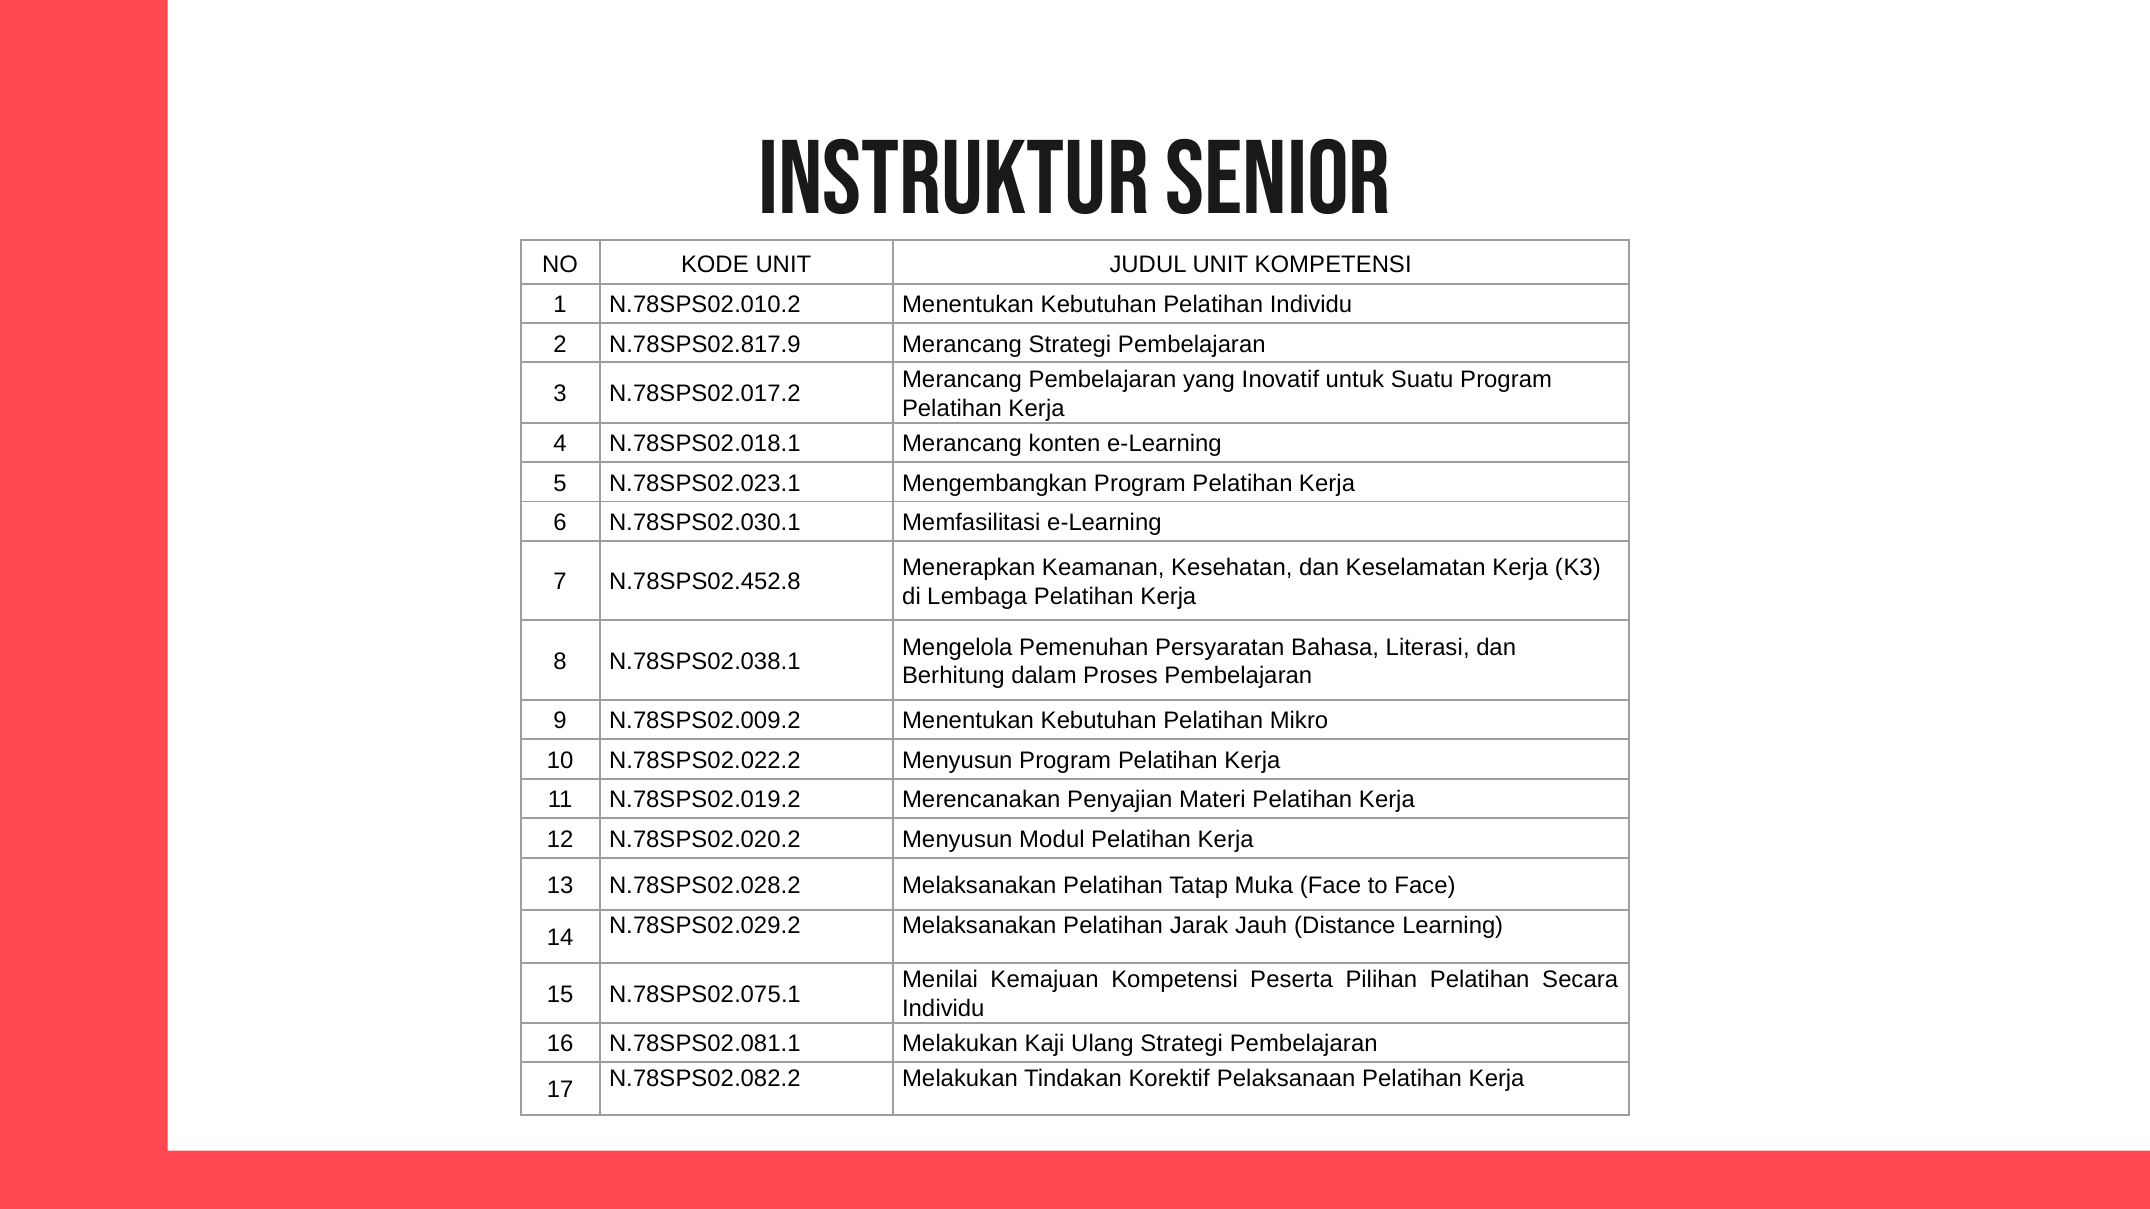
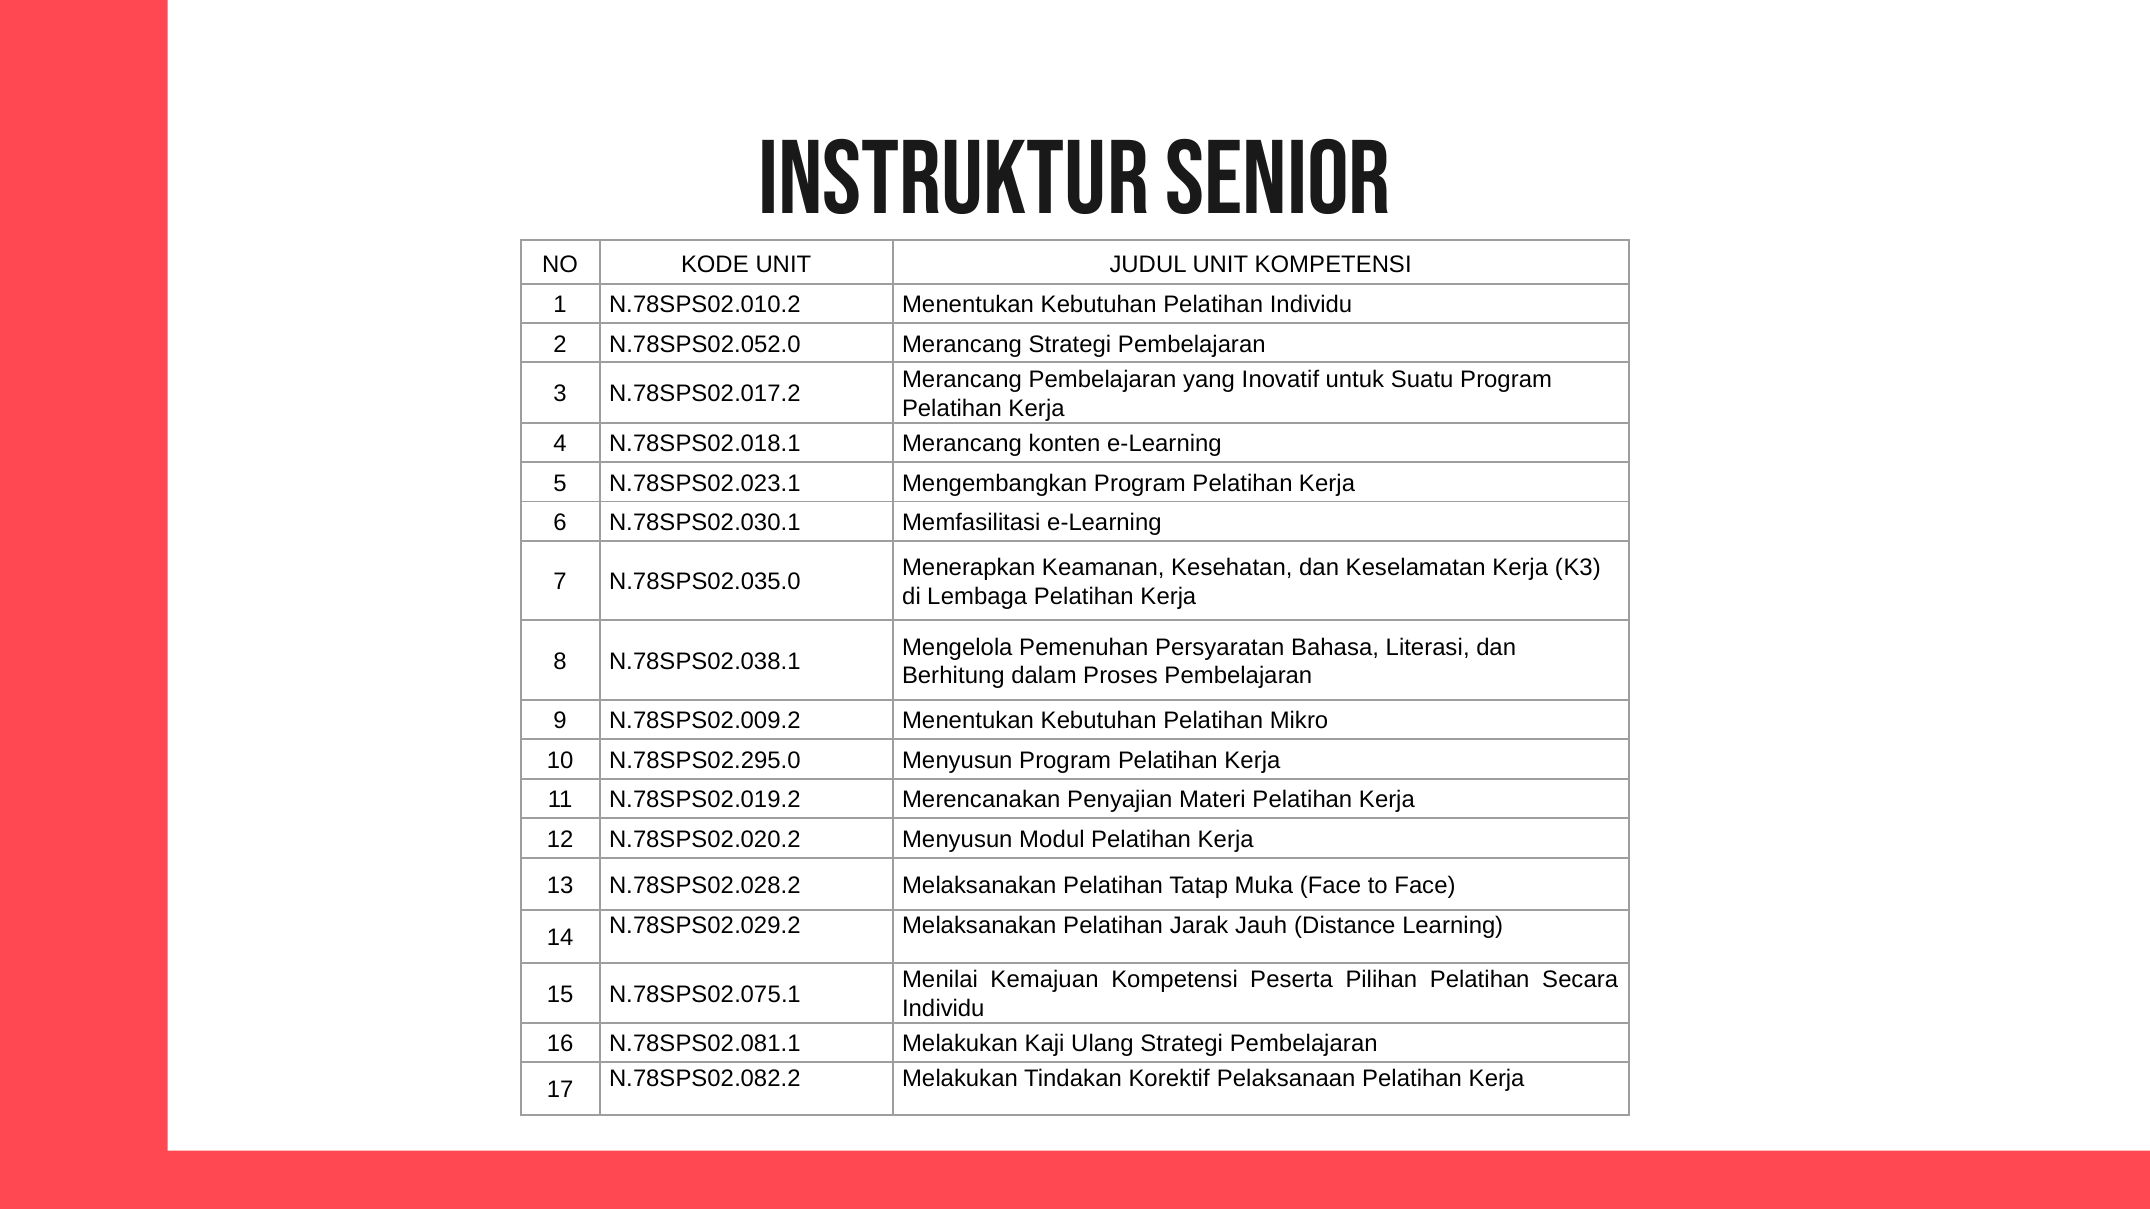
N.78SPS02.817.9: N.78SPS02.817.9 -> N.78SPS02.052.0
N.78SPS02.452.8: N.78SPS02.452.8 -> N.78SPS02.035.0
N.78SPS02.022.2: N.78SPS02.022.2 -> N.78SPS02.295.0
